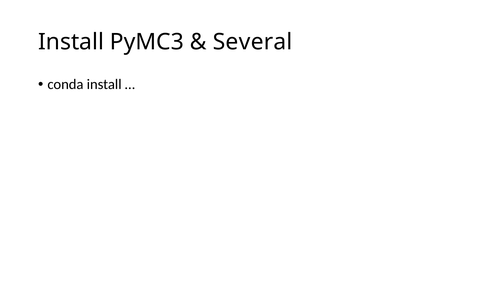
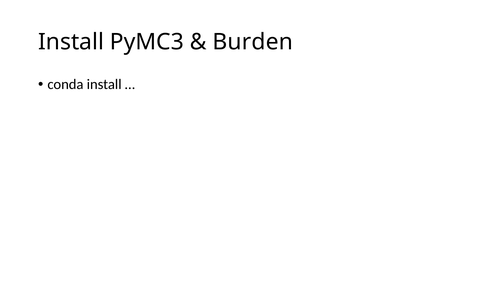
Several: Several -> Burden
